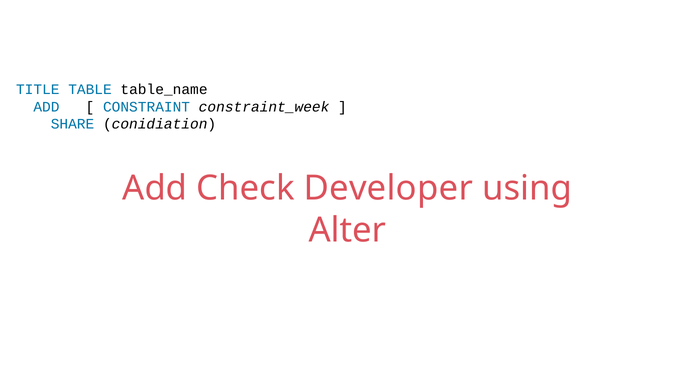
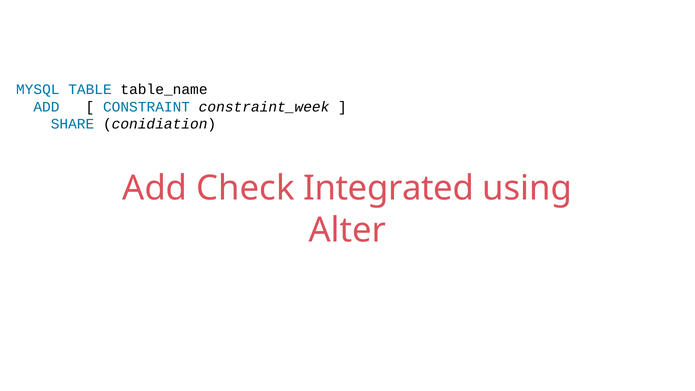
TITLE: TITLE -> MYSQL
Developer: Developer -> Integrated
